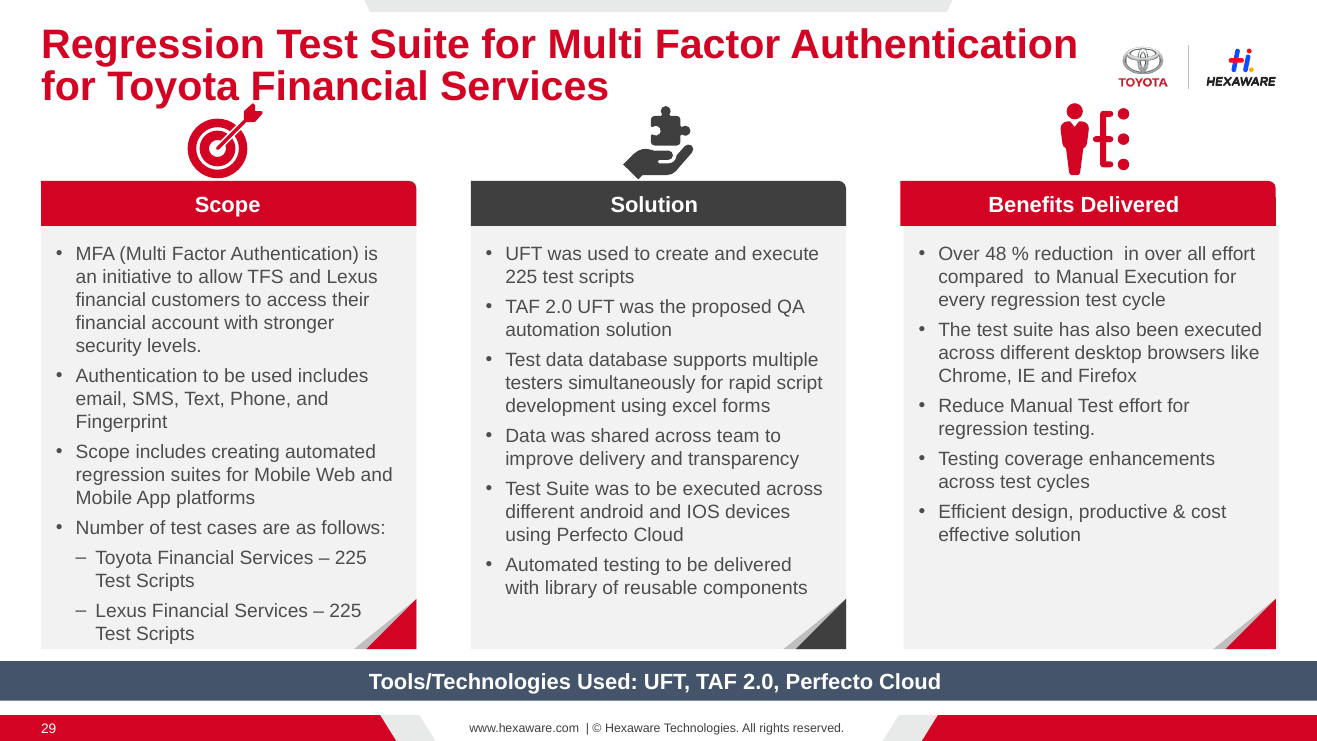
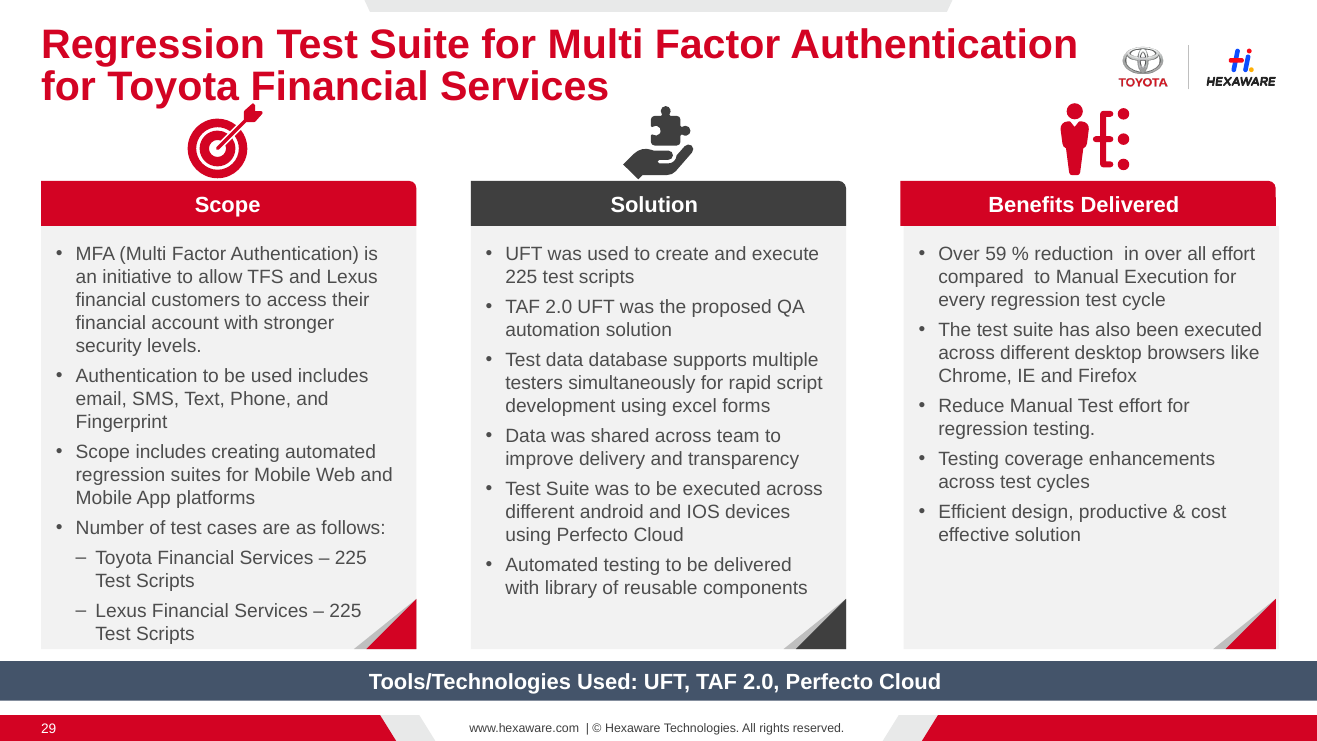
48: 48 -> 59
